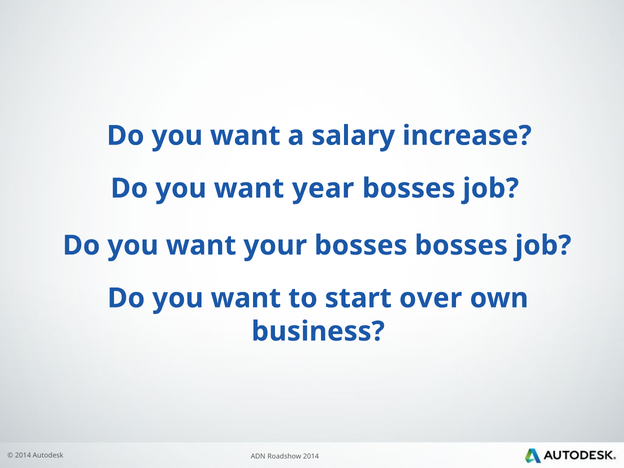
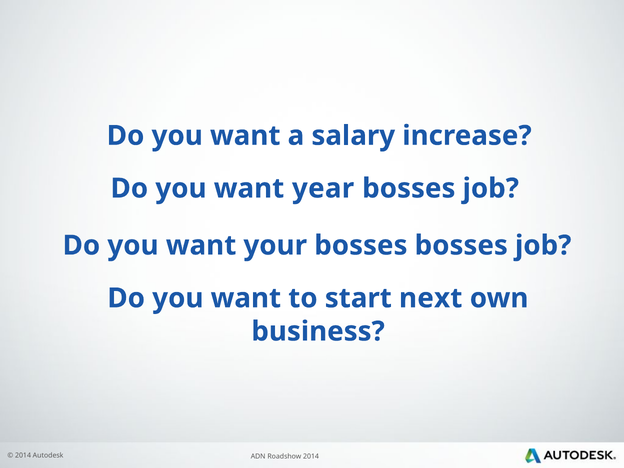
over: over -> next
